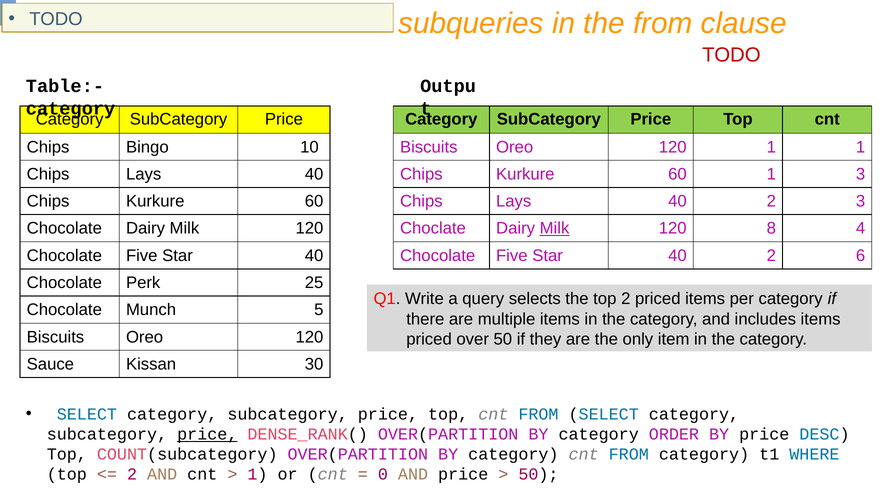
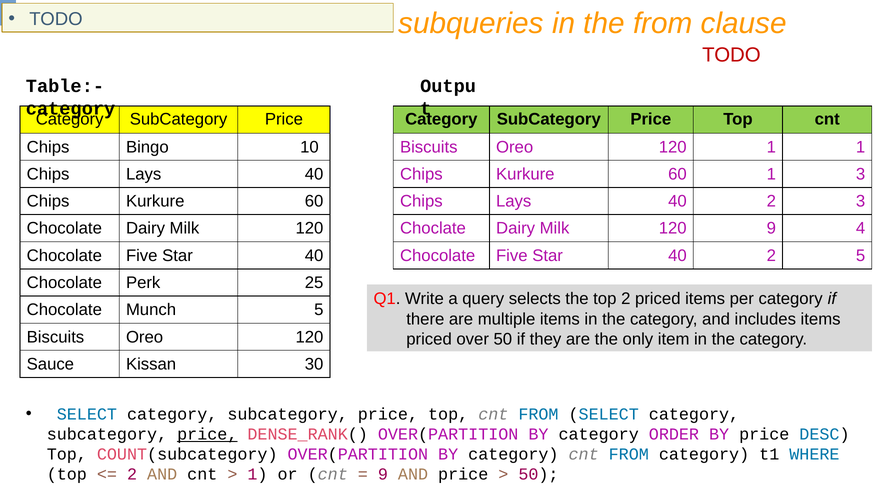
Milk at (555, 228) underline: present -> none
120 8: 8 -> 9
2 6: 6 -> 5
0 at (383, 474): 0 -> 9
